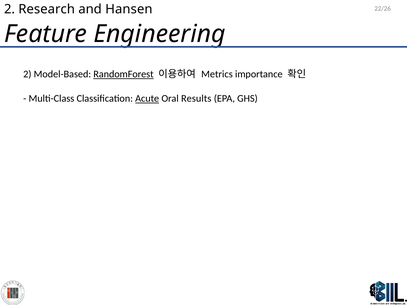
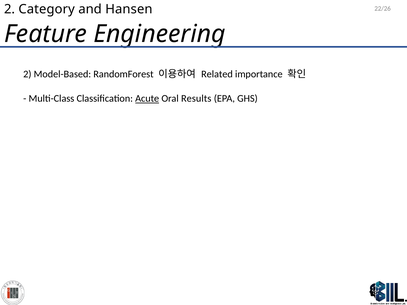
Research: Research -> Category
RandomForest underline: present -> none
Metrics: Metrics -> Related
